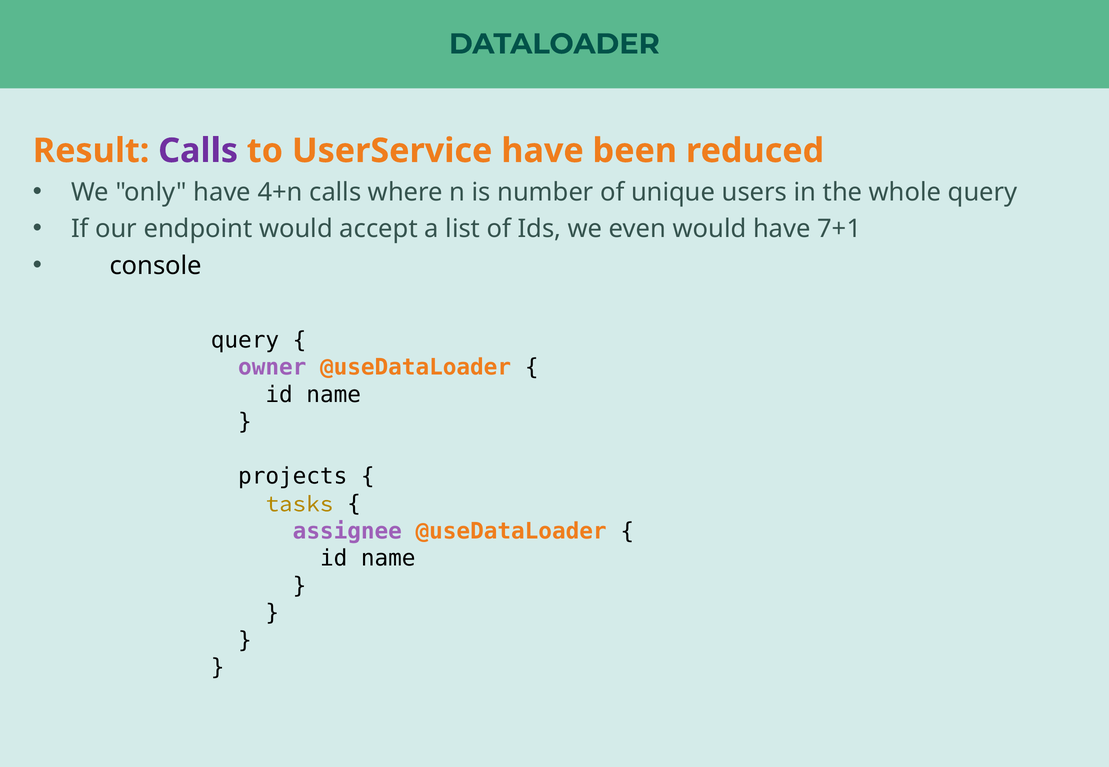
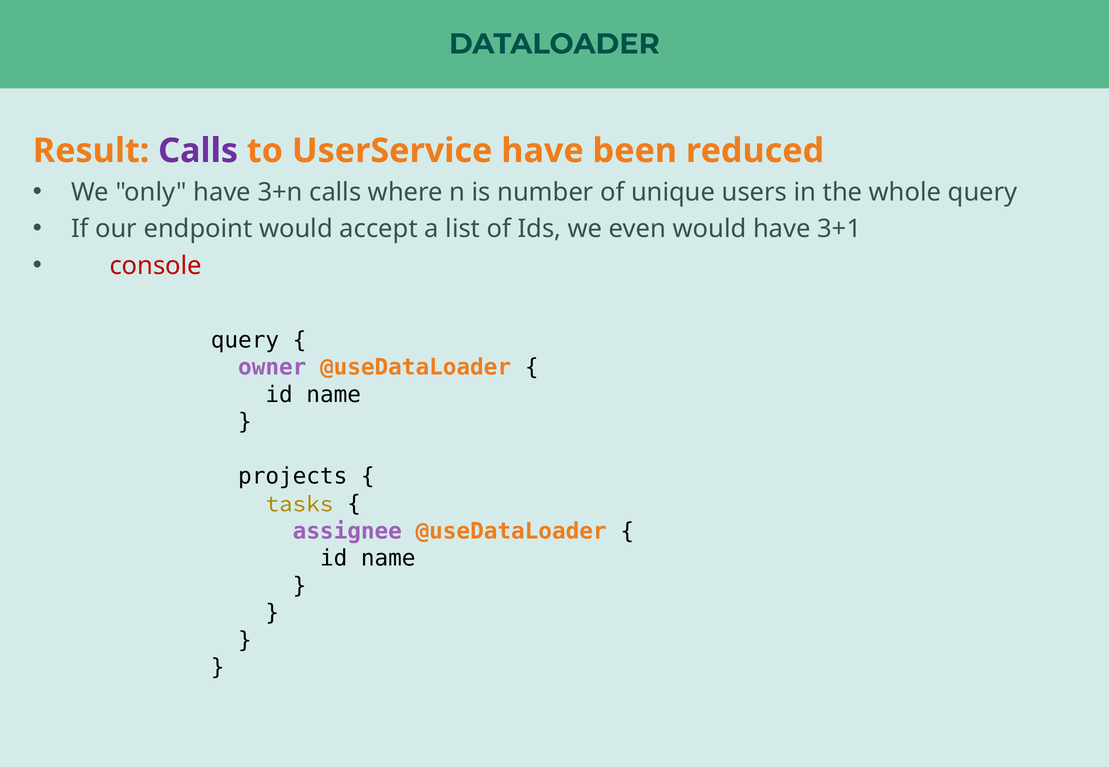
4+n: 4+n -> 3+n
7+1: 7+1 -> 3+1
console colour: black -> red
